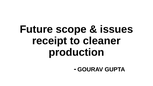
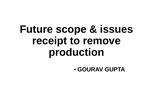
cleaner: cleaner -> remove
